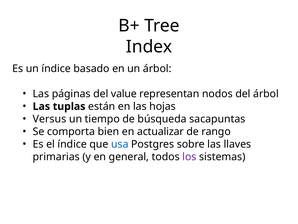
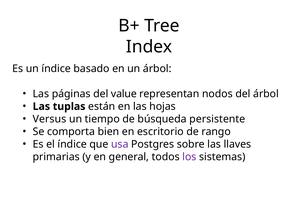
sacapuntas: sacapuntas -> persistente
actualizar: actualizar -> escritorio
usa colour: blue -> purple
